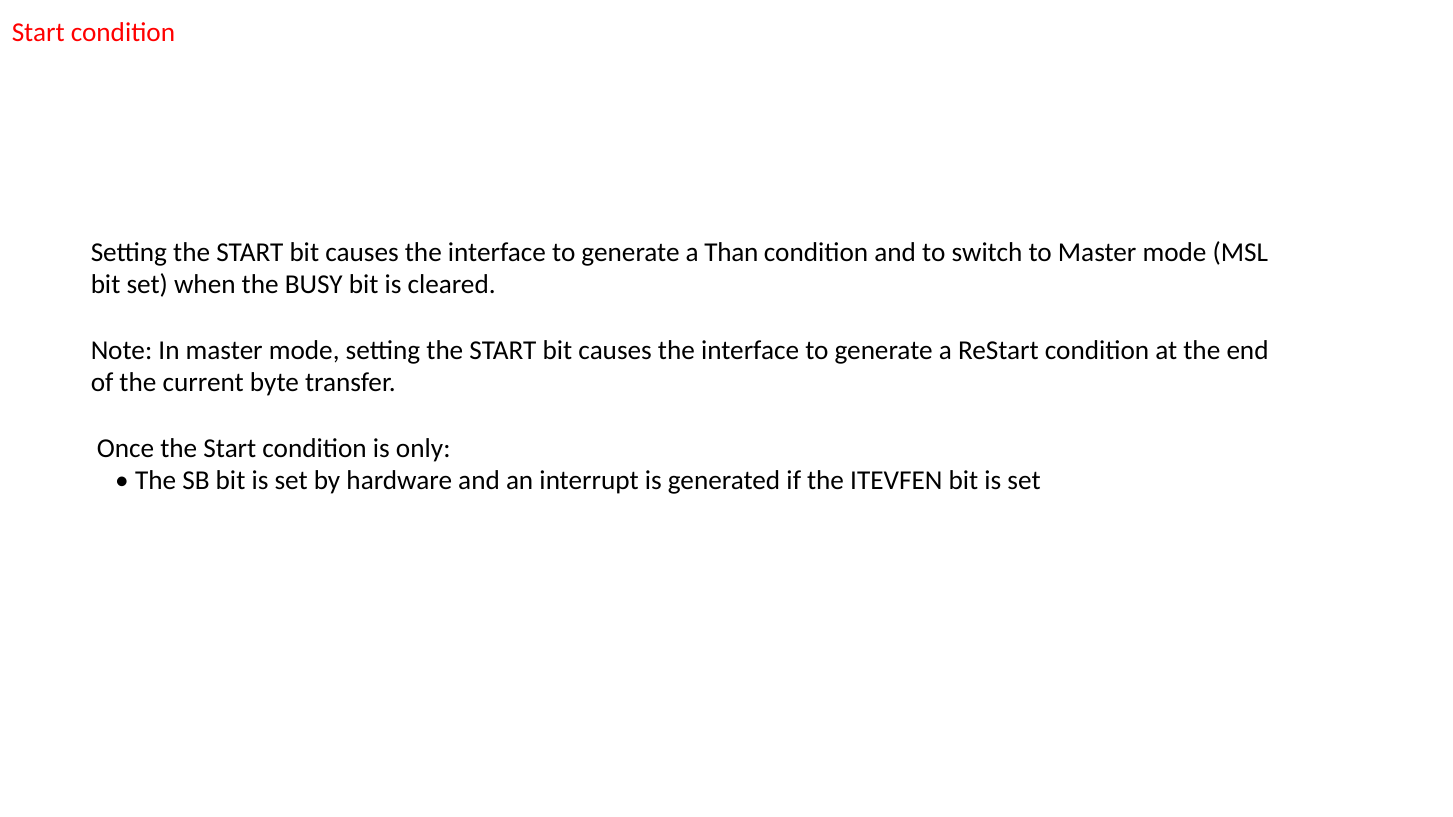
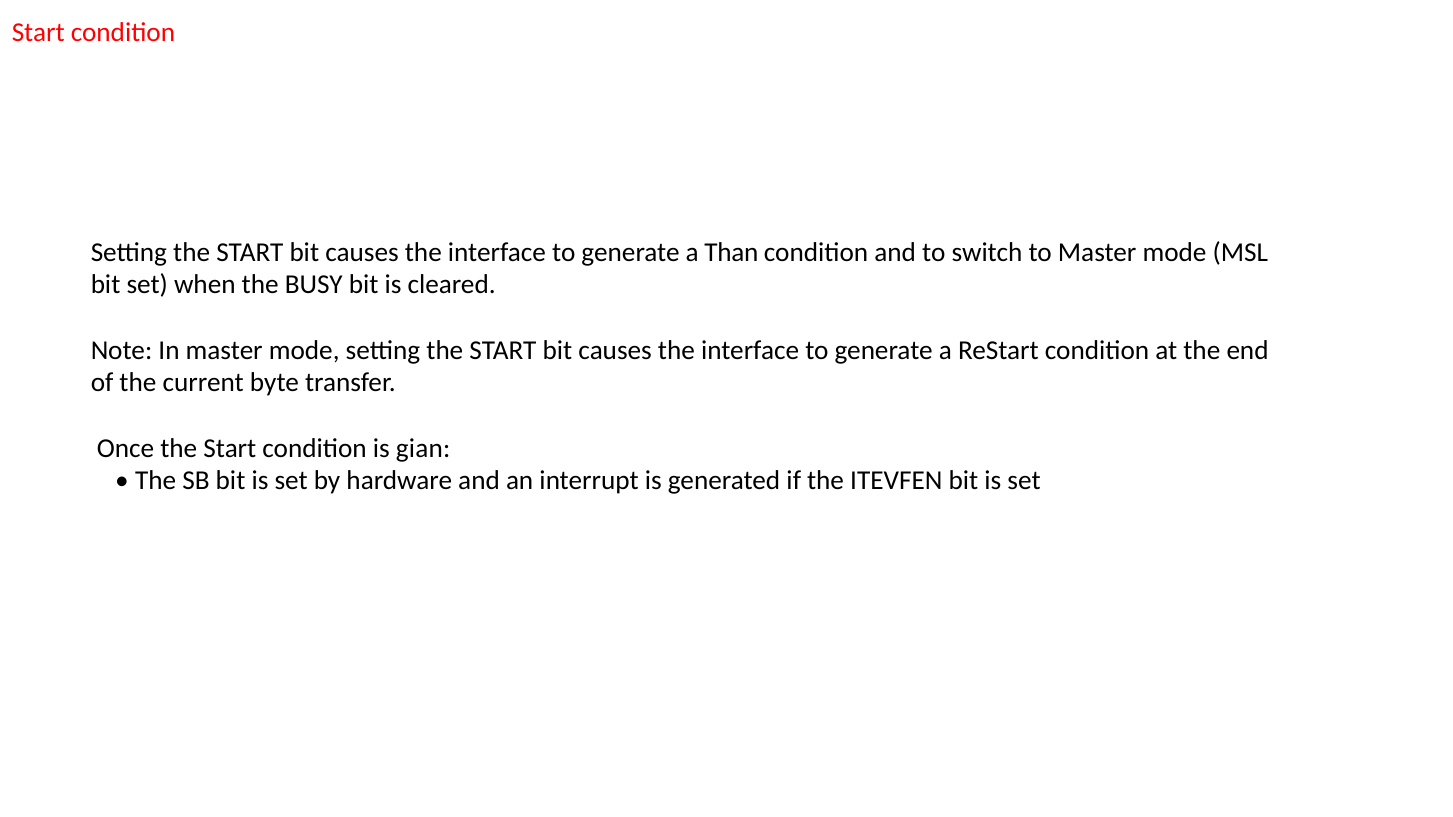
only: only -> gian
